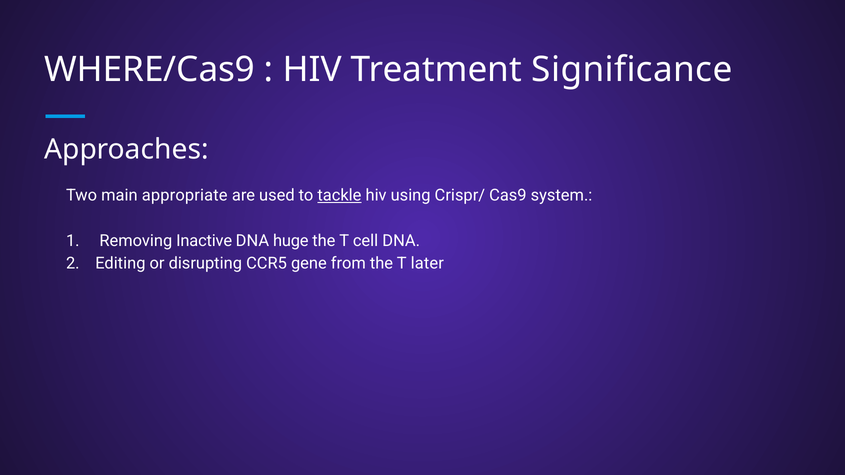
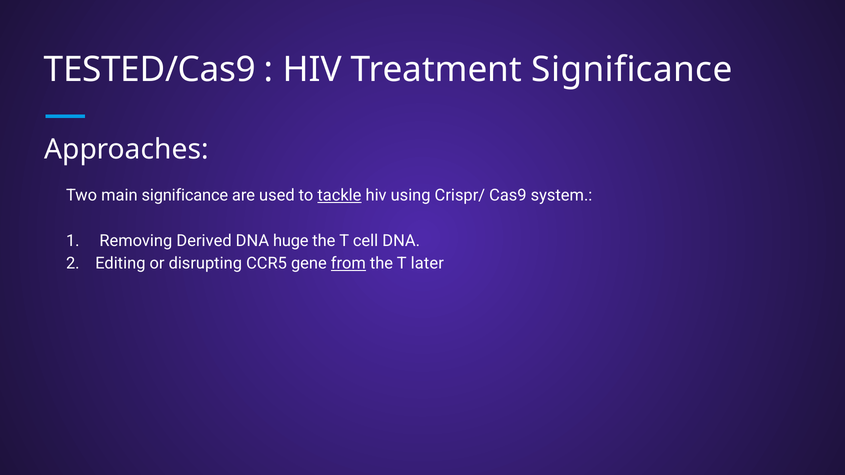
WHERE/Cas9: WHERE/Cas9 -> TESTED/Cas9
main appropriate: appropriate -> significance
Inactive: Inactive -> Derived
from underline: none -> present
